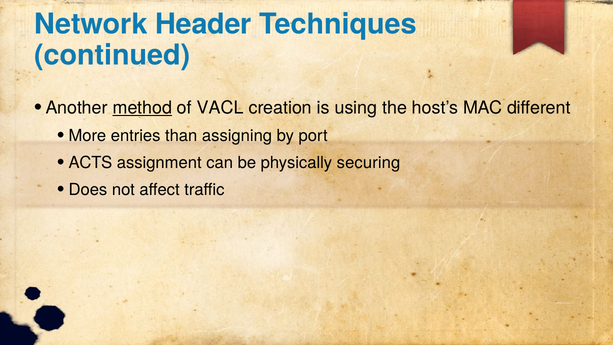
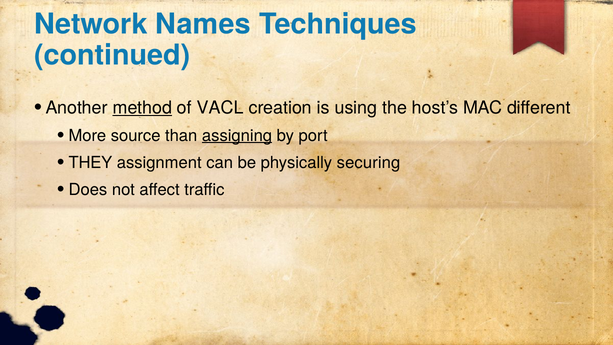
Header: Header -> Names
entries: entries -> source
assigning underline: none -> present
ACTS: ACTS -> THEY
